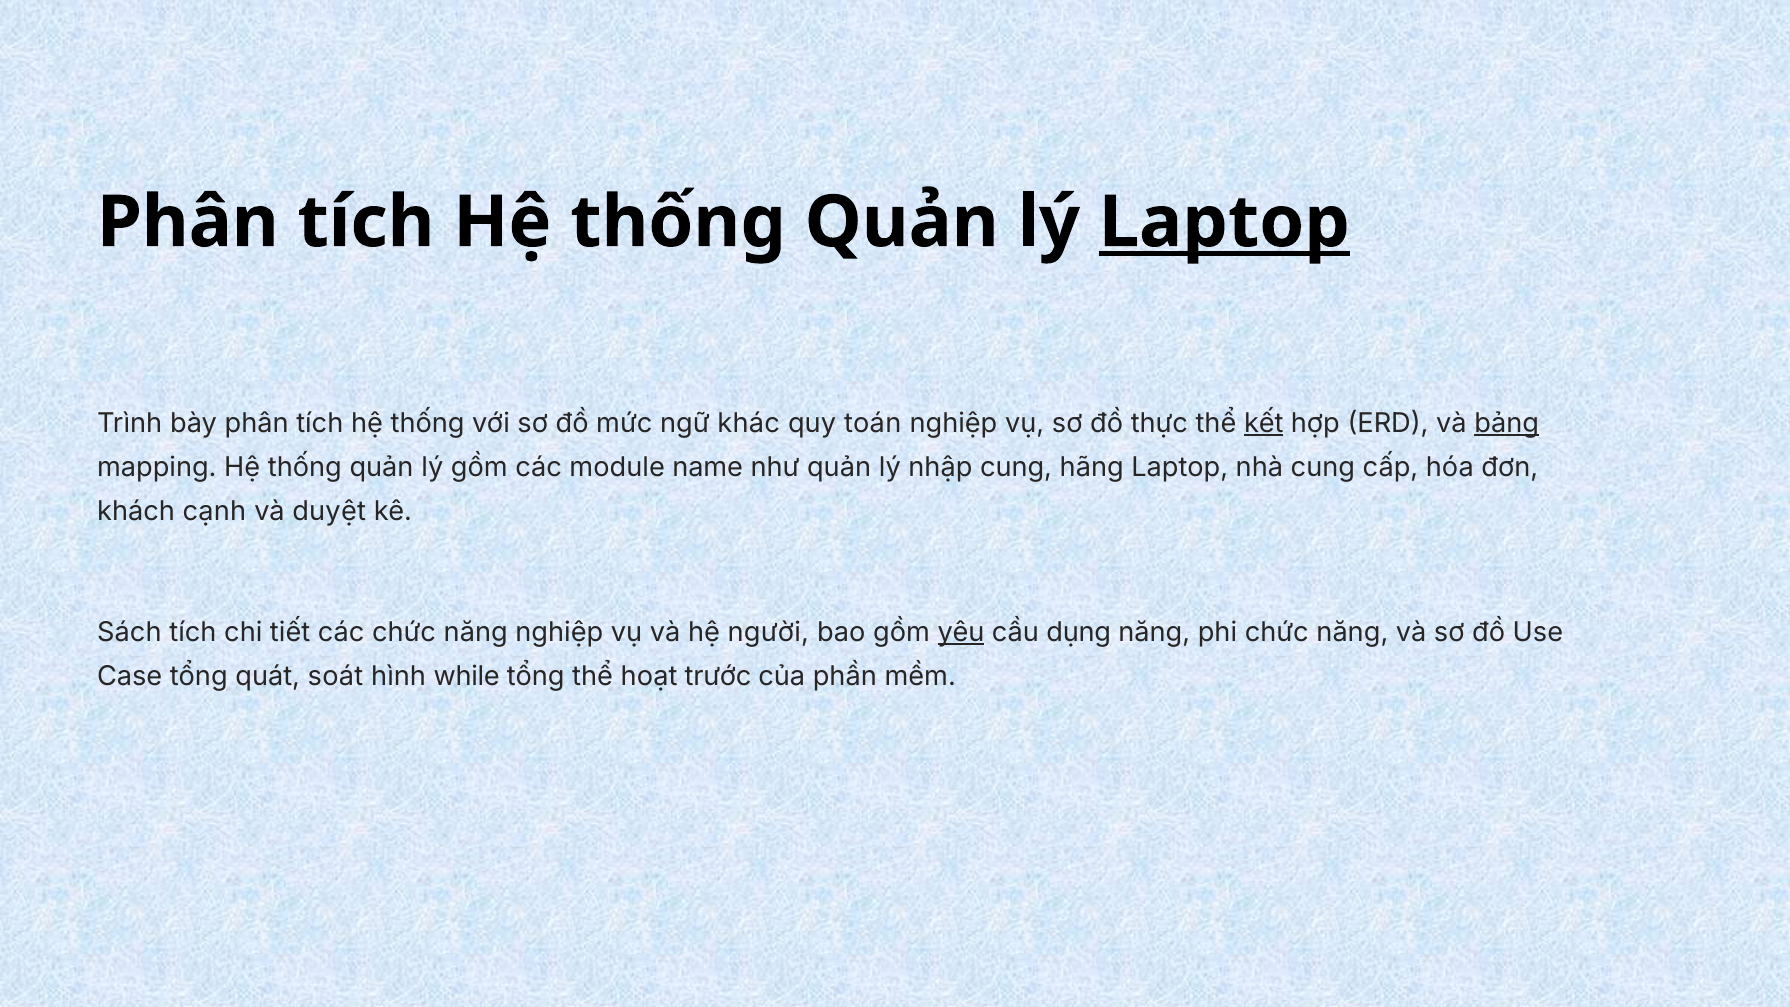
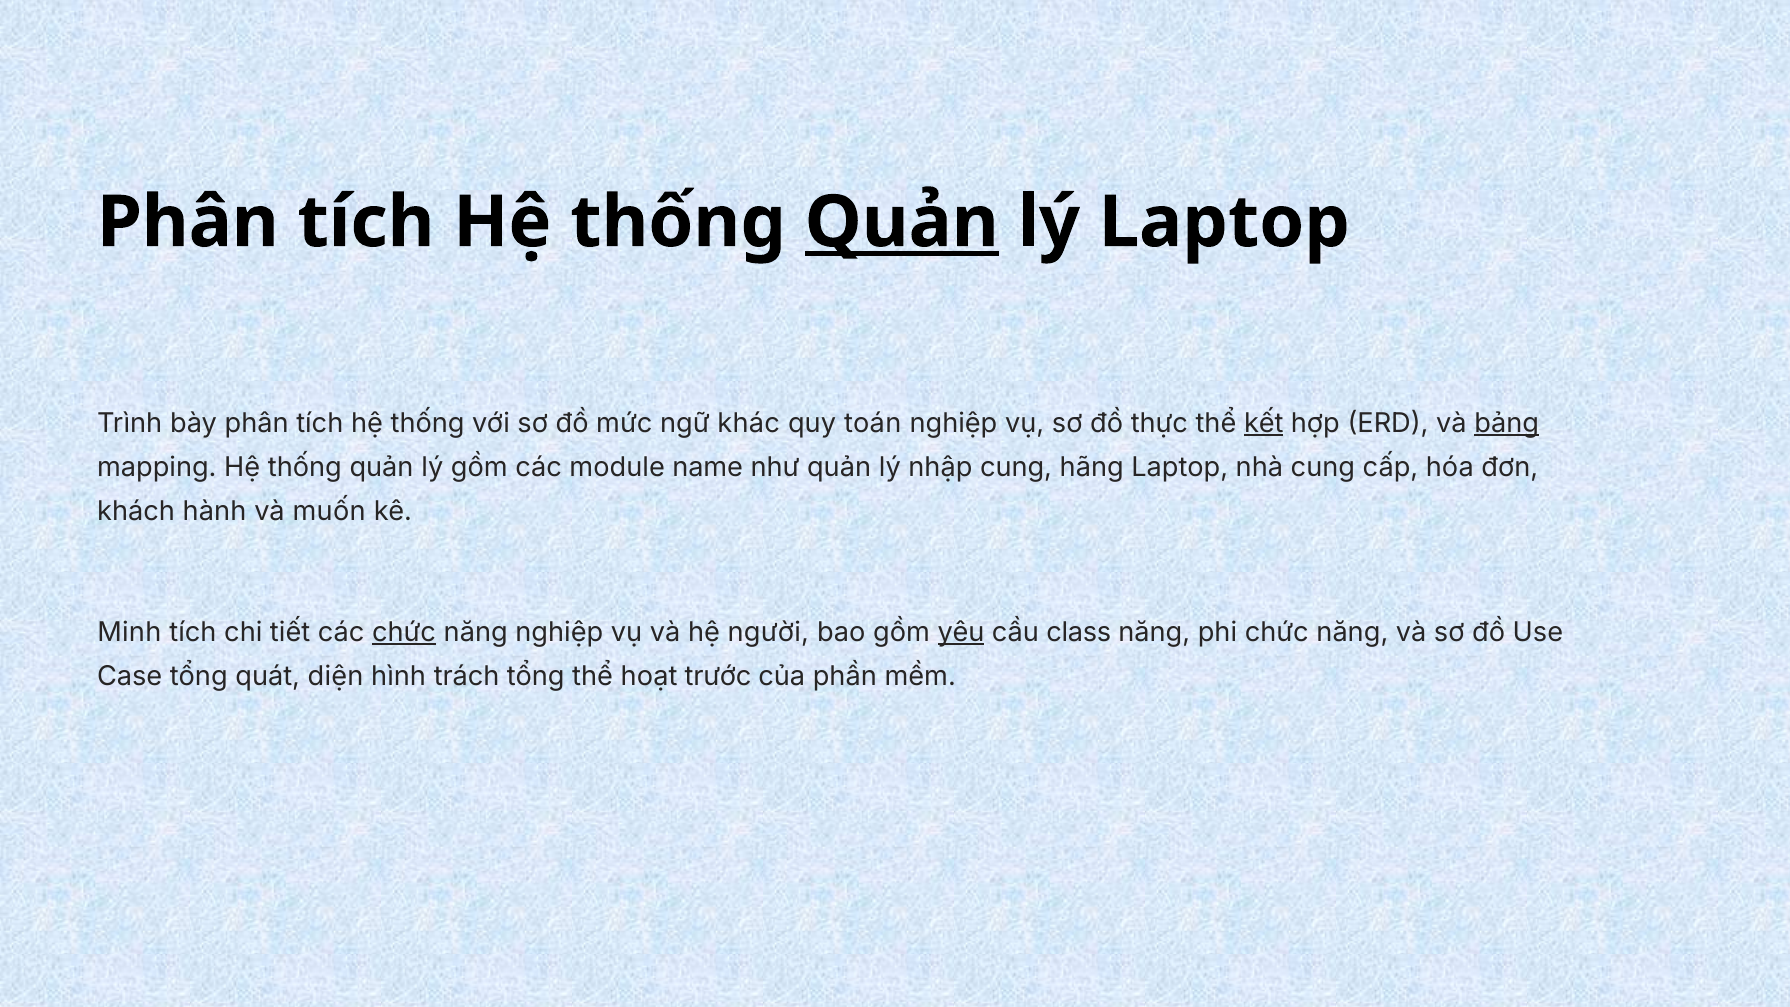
Quản at (902, 222) underline: none -> present
Laptop at (1224, 222) underline: present -> none
cạnh: cạnh -> hành
duyệt: duyệt -> muốn
Sách: Sách -> Minh
chức at (404, 632) underline: none -> present
dụng: dụng -> class
soát: soát -> diện
while: while -> trách
